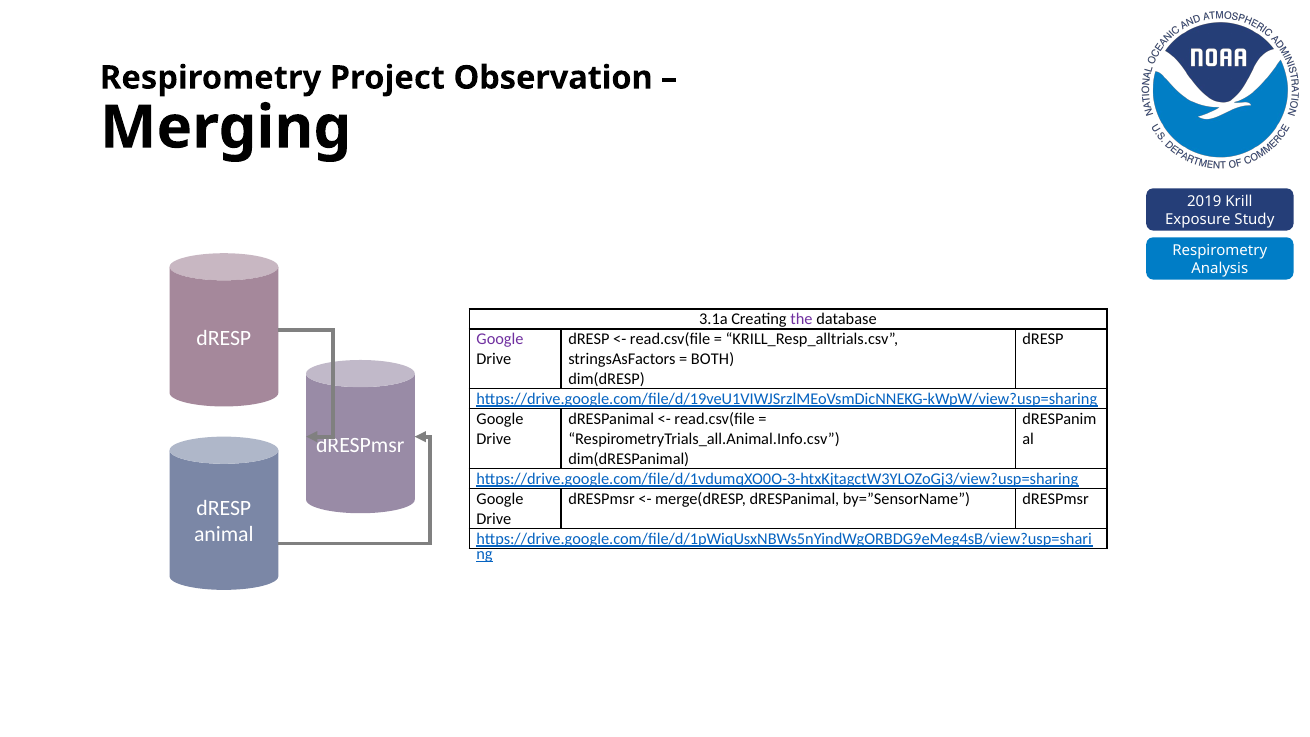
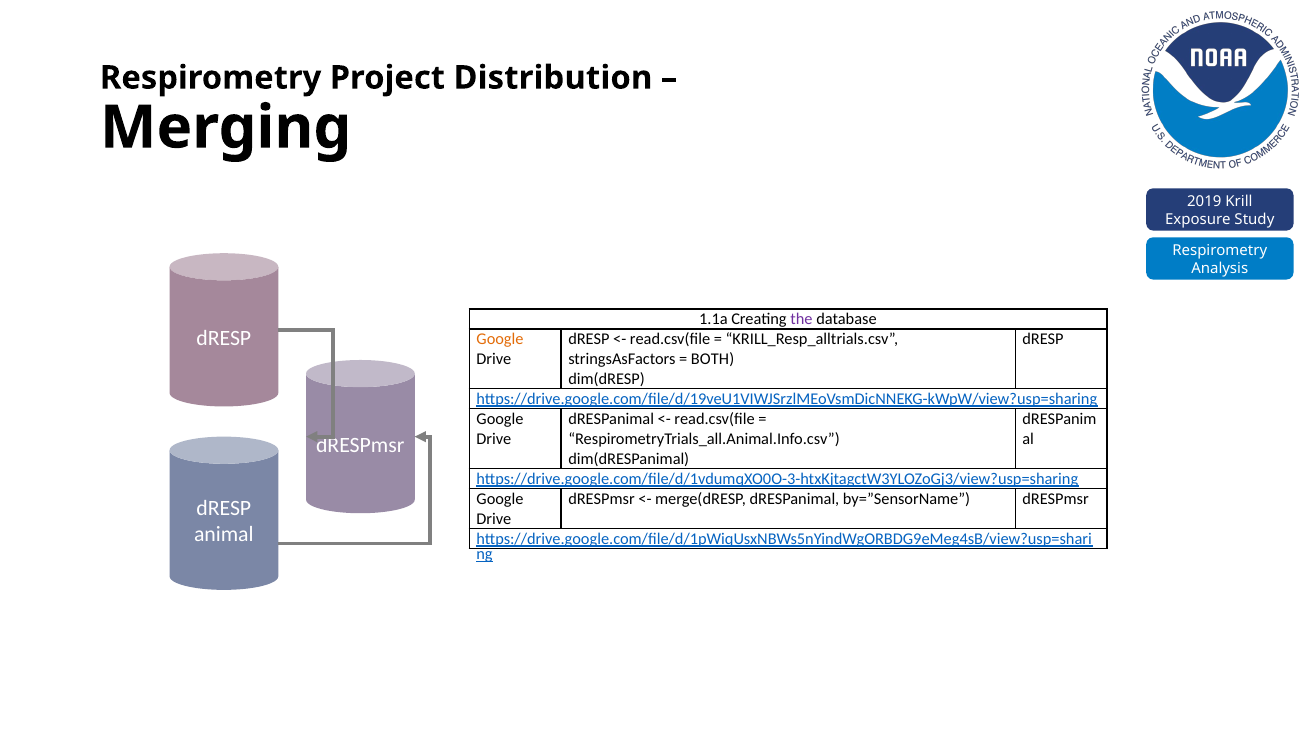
Observation: Observation -> Distribution
3.1a: 3.1a -> 1.1a
Google at (500, 339) colour: purple -> orange
